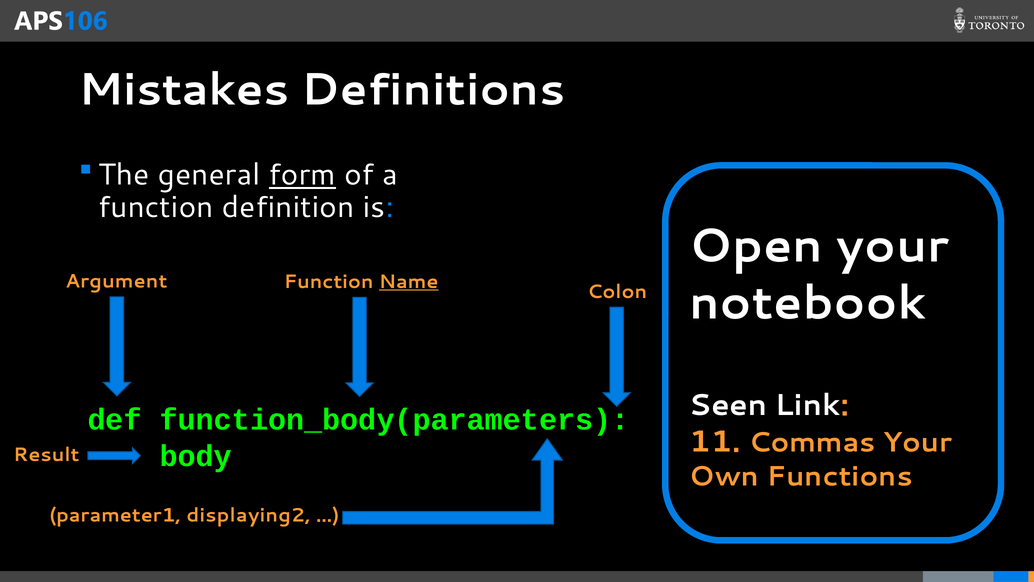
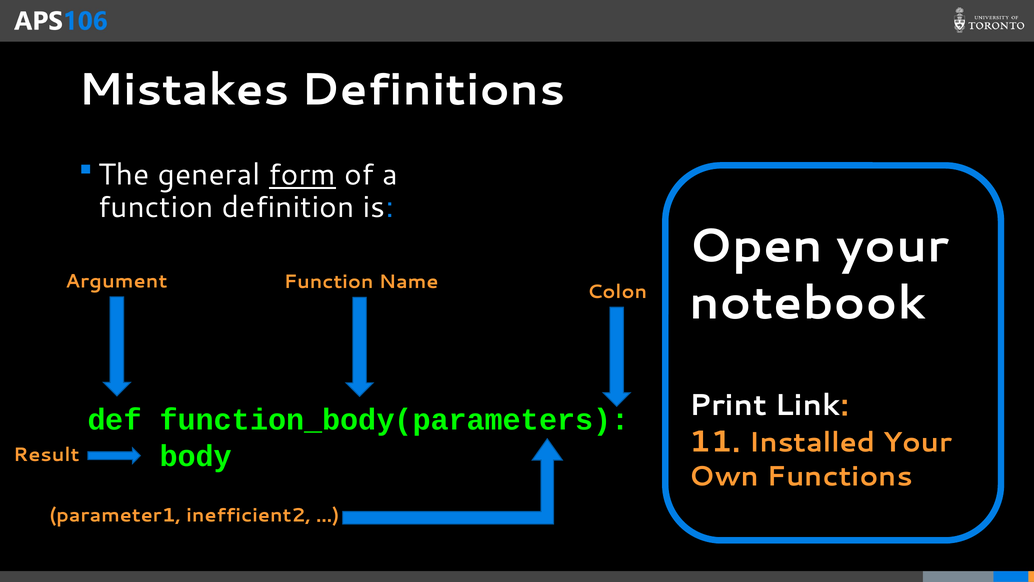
Name underline: present -> none
Seen: Seen -> Print
Commas: Commas -> Installed
displaying2: displaying2 -> inefficient2
